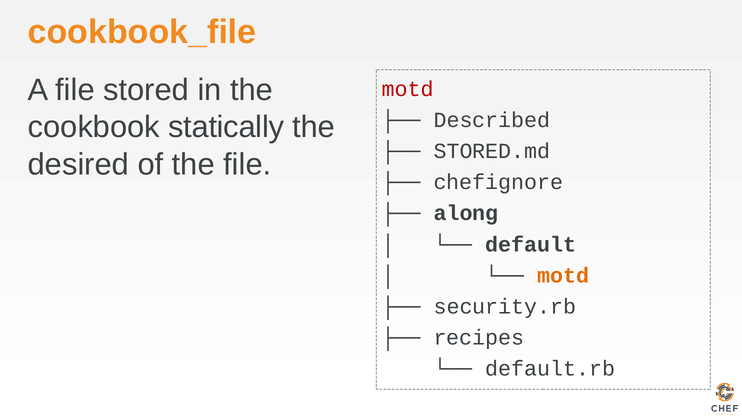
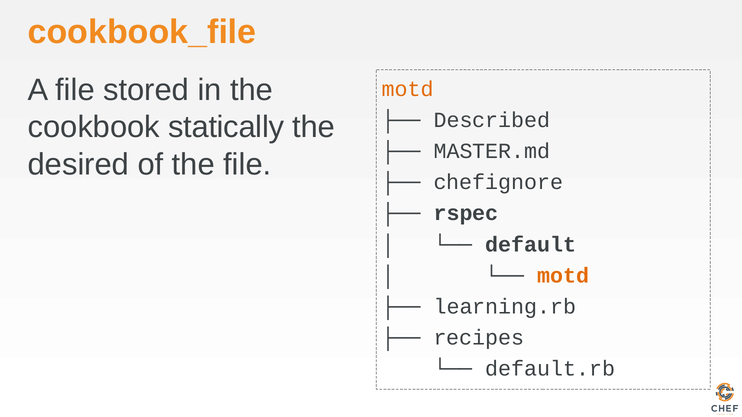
motd at (408, 89) colour: red -> orange
STORED.md: STORED.md -> MASTER.md
along: along -> rspec
security.rb: security.rb -> learning.rb
